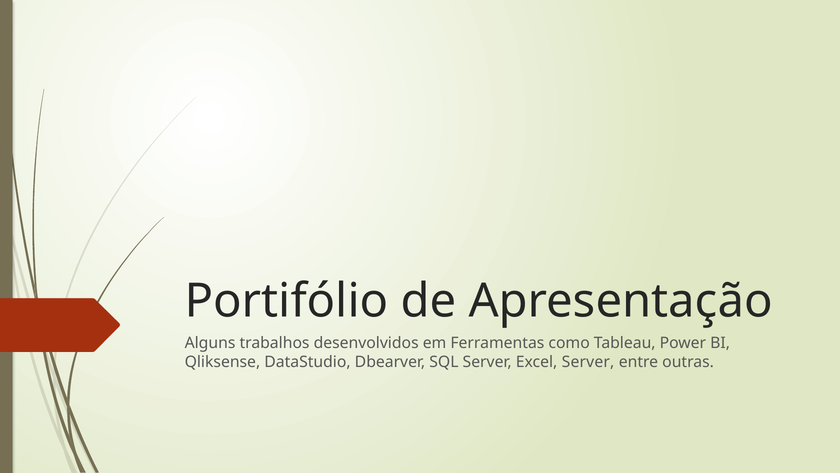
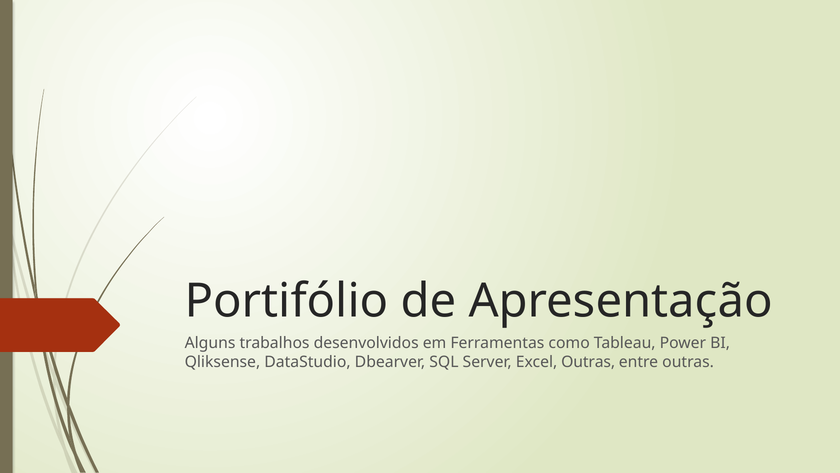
Excel Server: Server -> Outras
